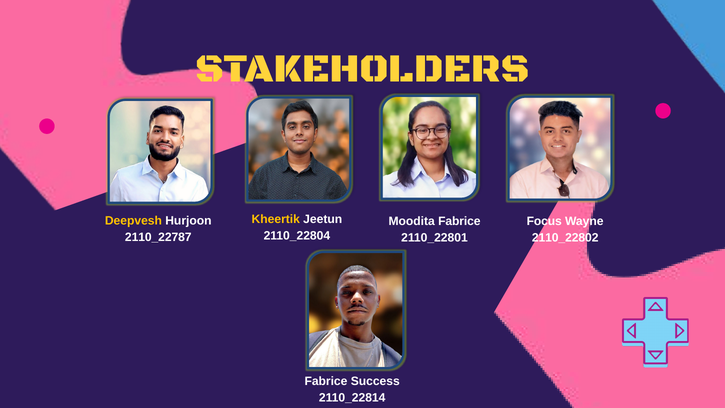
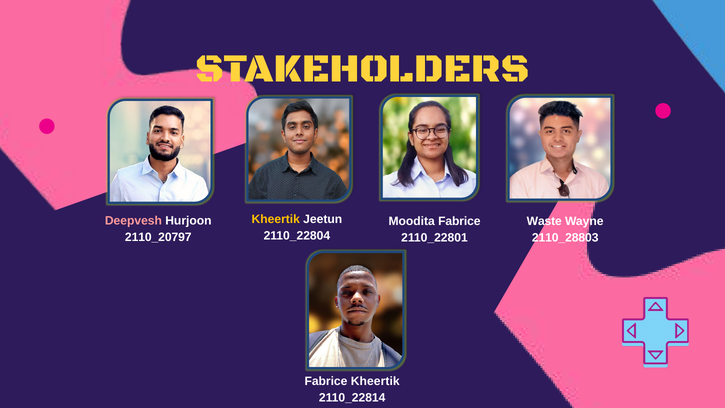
Deepvesh colour: yellow -> pink
Focus: Focus -> Waste
2110_22787: 2110_22787 -> 2110_20797
2110_22802: 2110_22802 -> 2110_28803
Fabrice Success: Success -> Kheertik
